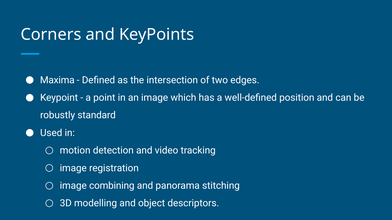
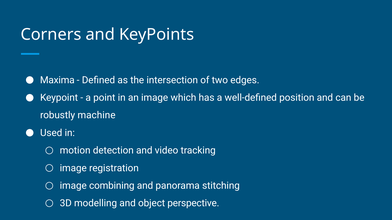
standard: standard -> machine
descriptors: descriptors -> perspective
